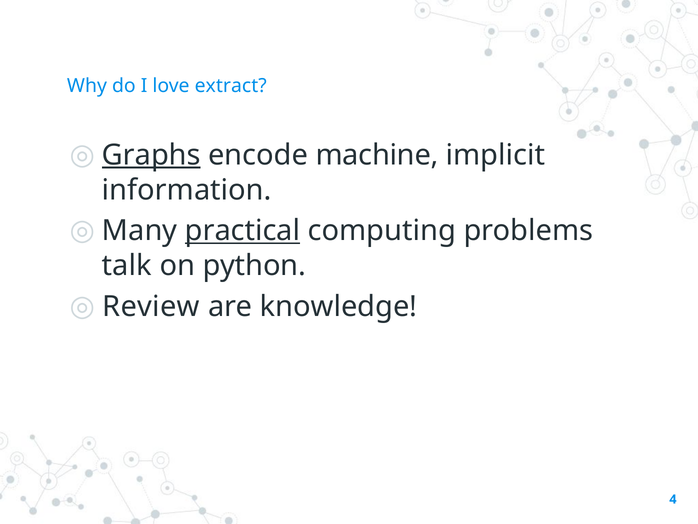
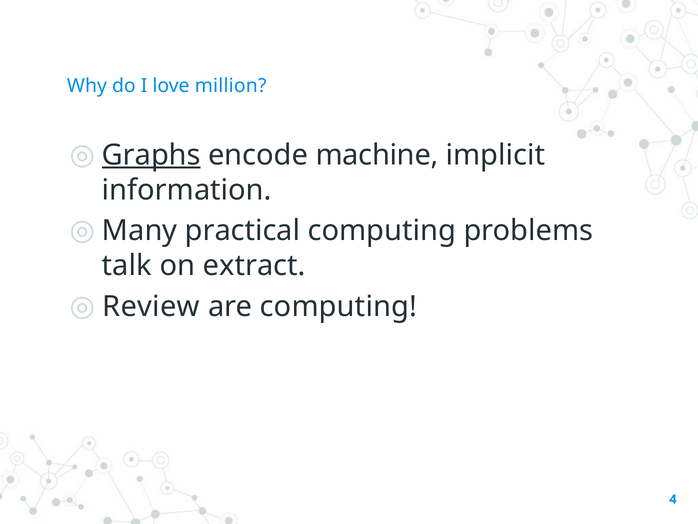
extract: extract -> million
practical underline: present -> none
python: python -> extract
are knowledge: knowledge -> computing
